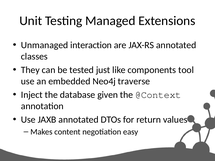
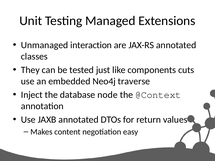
tool: tool -> cuts
given: given -> node
